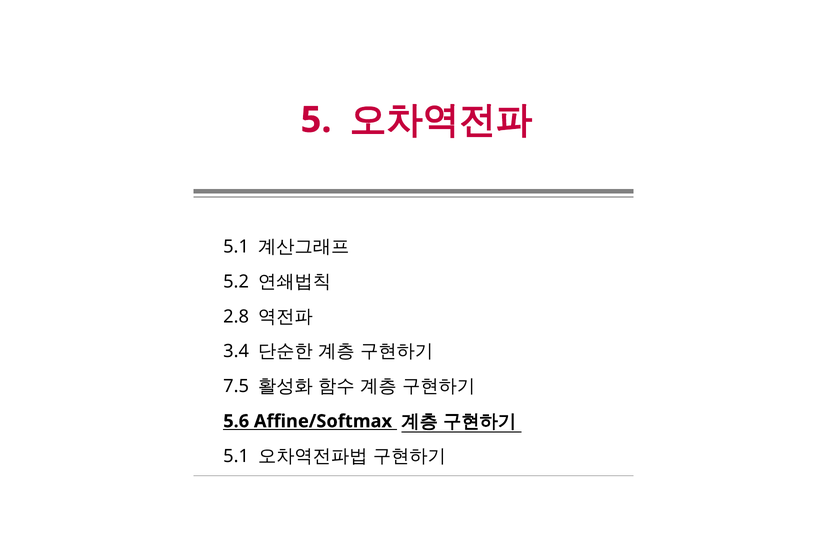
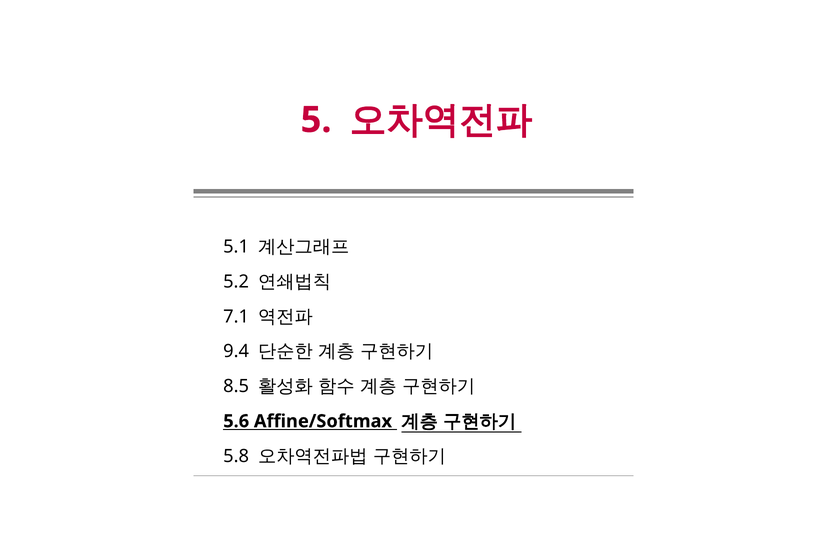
2.8: 2.8 -> 7.1
3.4: 3.4 -> 9.4
7.5: 7.5 -> 8.5
5.1 at (236, 456): 5.1 -> 5.8
